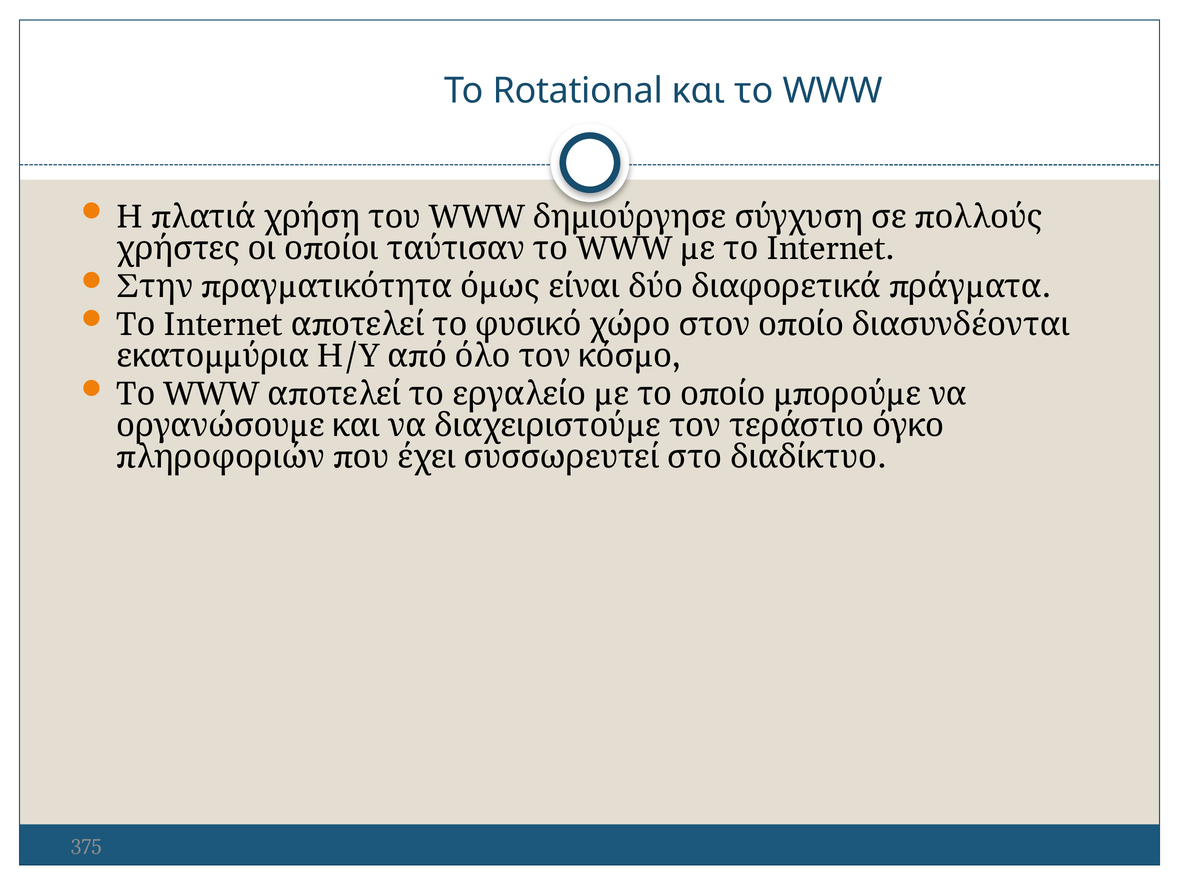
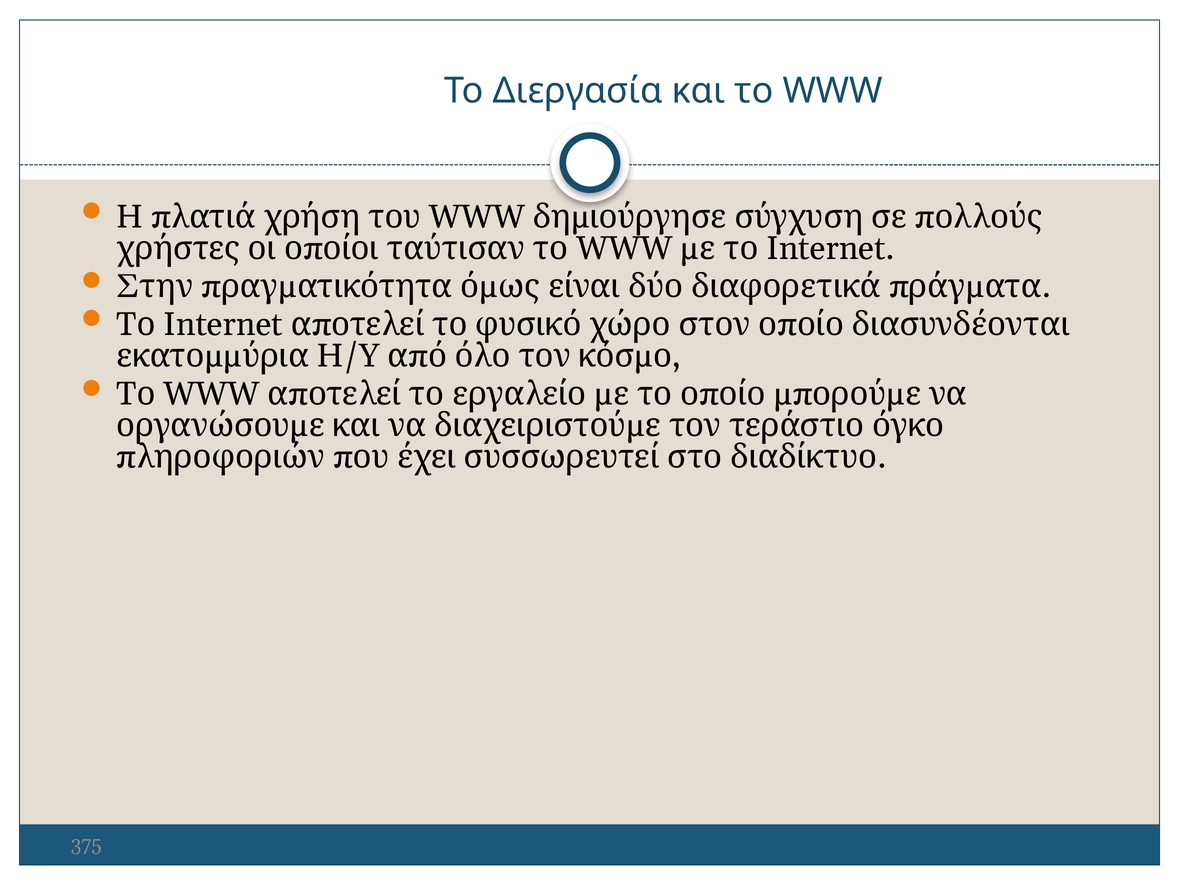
Rotational: Rotational -> Διεργασία
